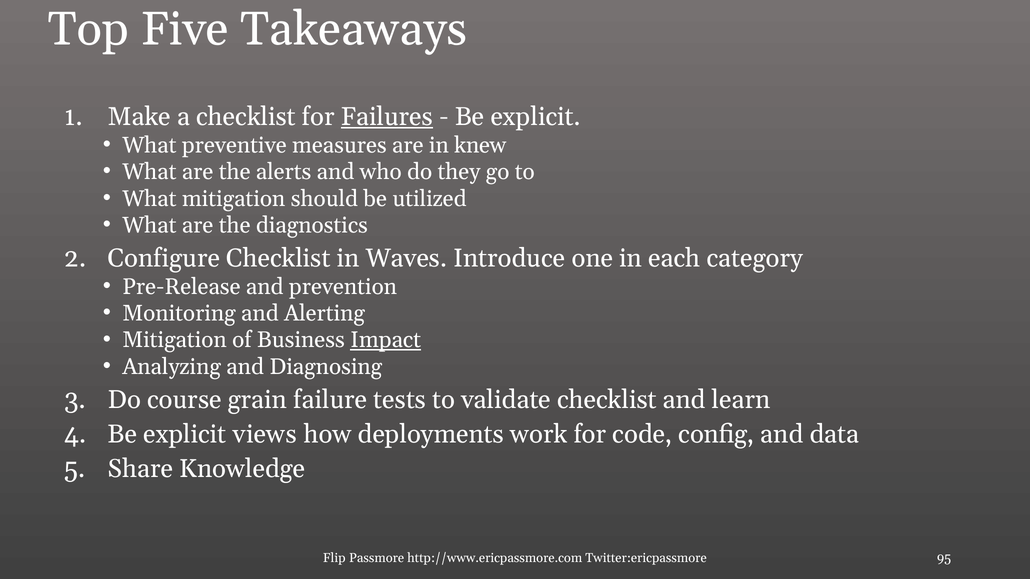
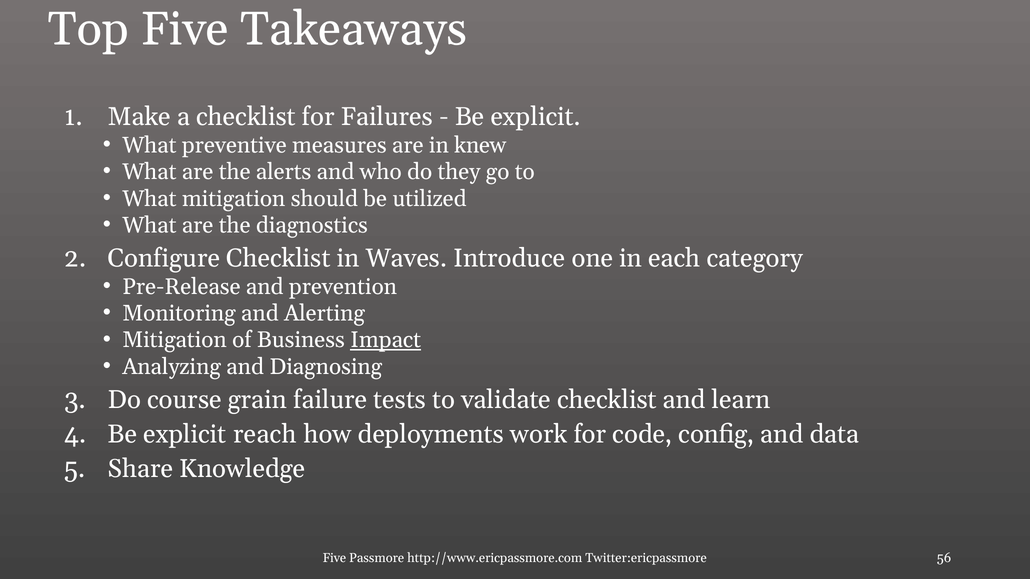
Failures underline: present -> none
views: views -> reach
Flip at (334, 558): Flip -> Five
95: 95 -> 56
